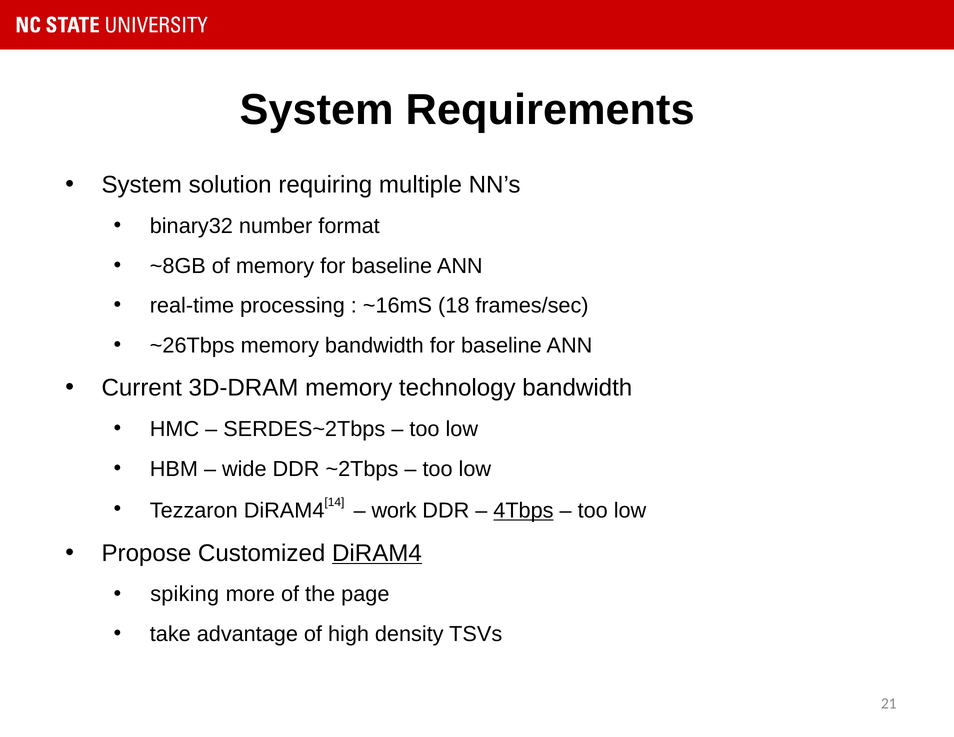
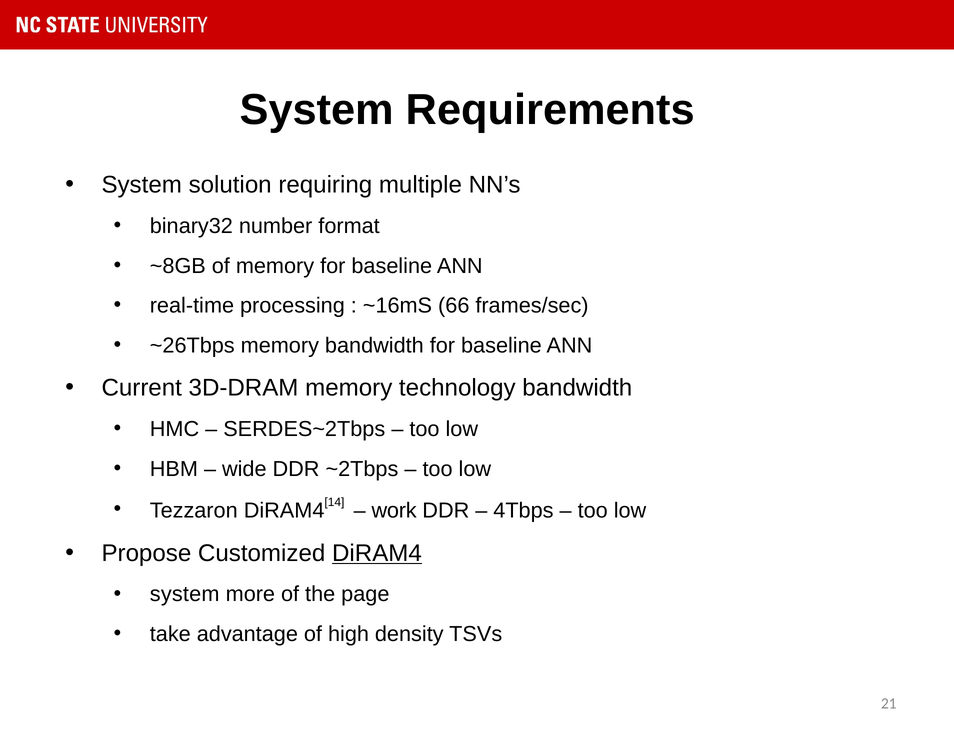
18: 18 -> 66
4Tbps underline: present -> none
spiking at (185, 594): spiking -> system
